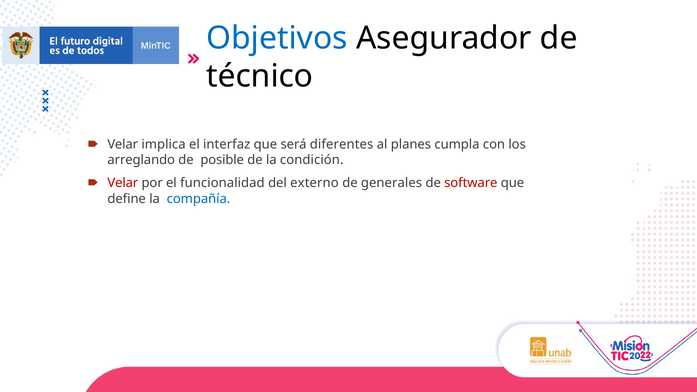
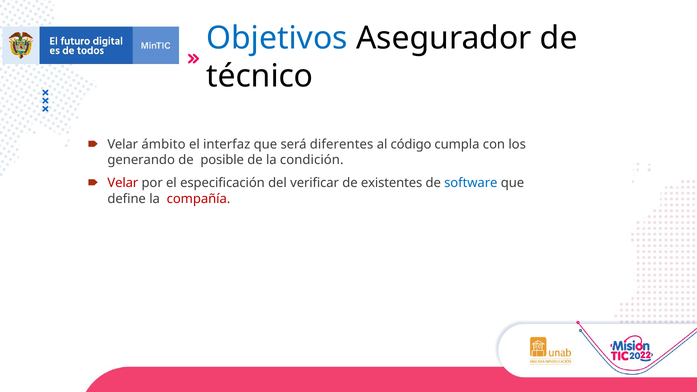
implica: implica -> ámbito
planes: planes -> código
arreglando: arreglando -> generando
funcionalidad: funcionalidad -> especificación
externo: externo -> verificar
generales: generales -> existentes
software colour: red -> blue
compañía colour: blue -> red
